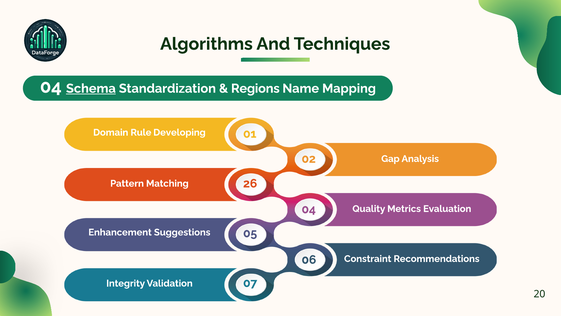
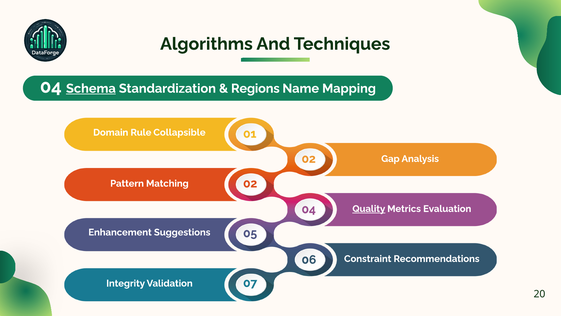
Developing: Developing -> Collapsible
Matching 26: 26 -> 02
Quality underline: none -> present
